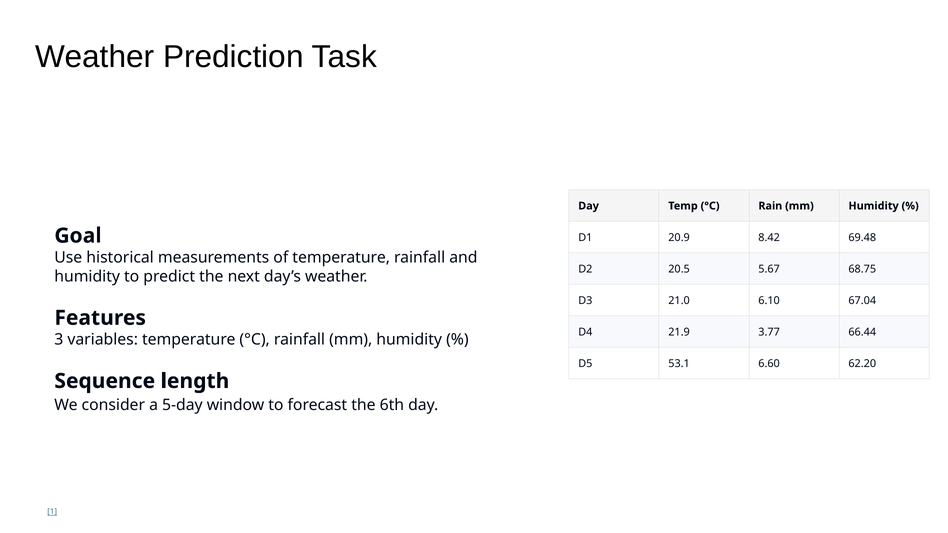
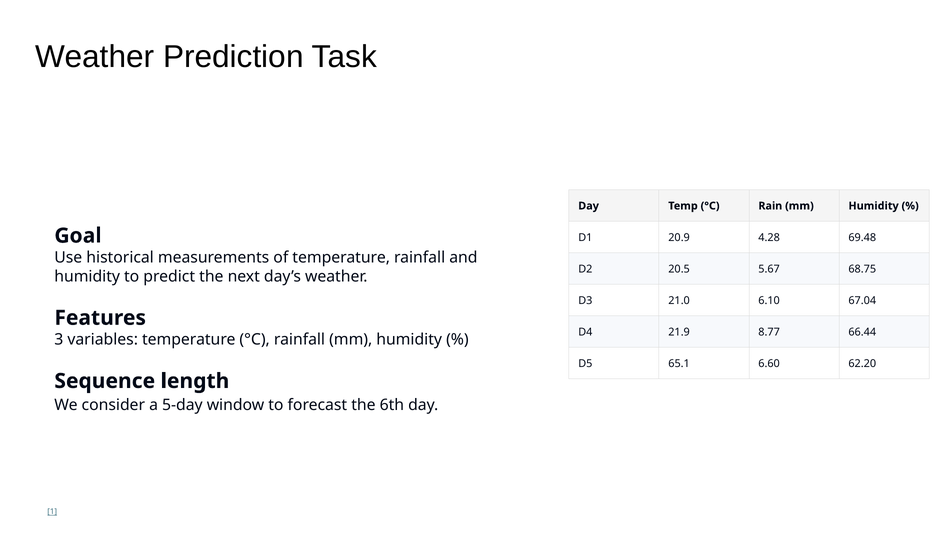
8.42: 8.42 -> 4.28
3.77: 3.77 -> 8.77
53.1: 53.1 -> 65.1
